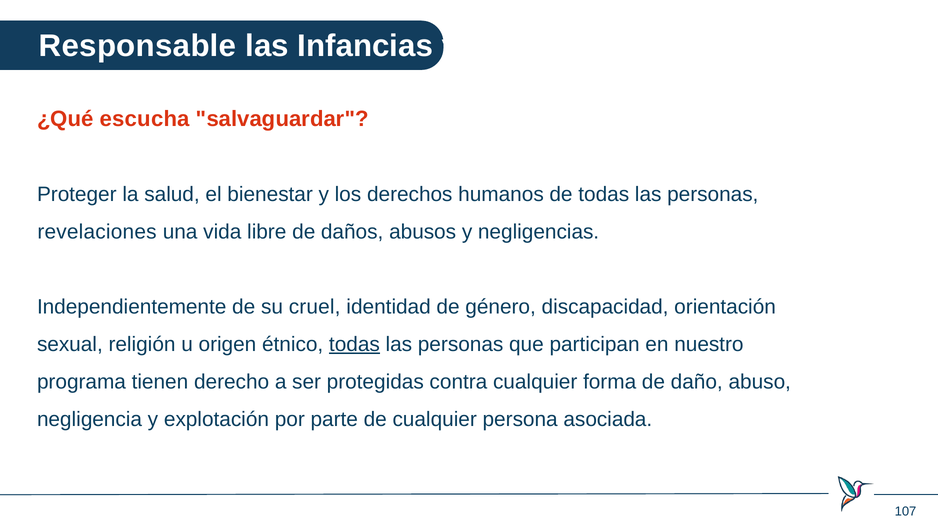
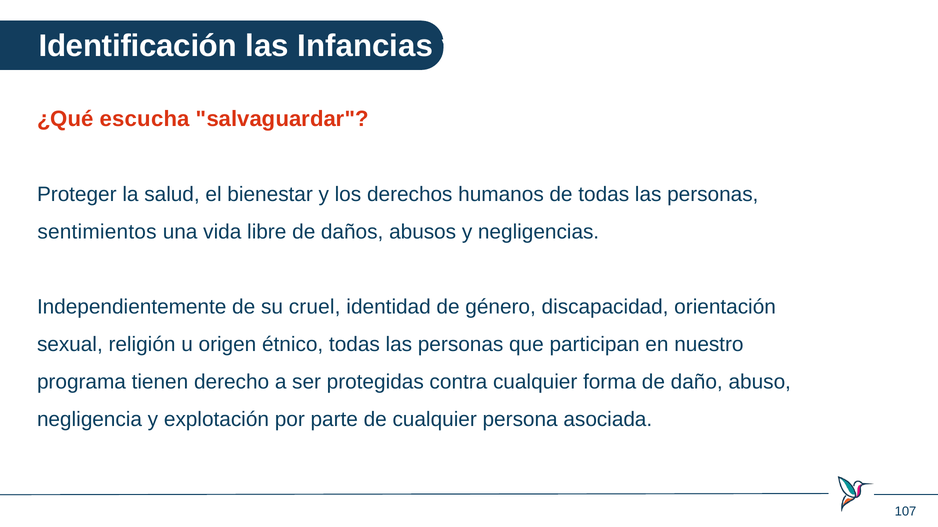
Responsable: Responsable -> Identificación
revelaciones: revelaciones -> sentimientos
todas at (354, 345) underline: present -> none
